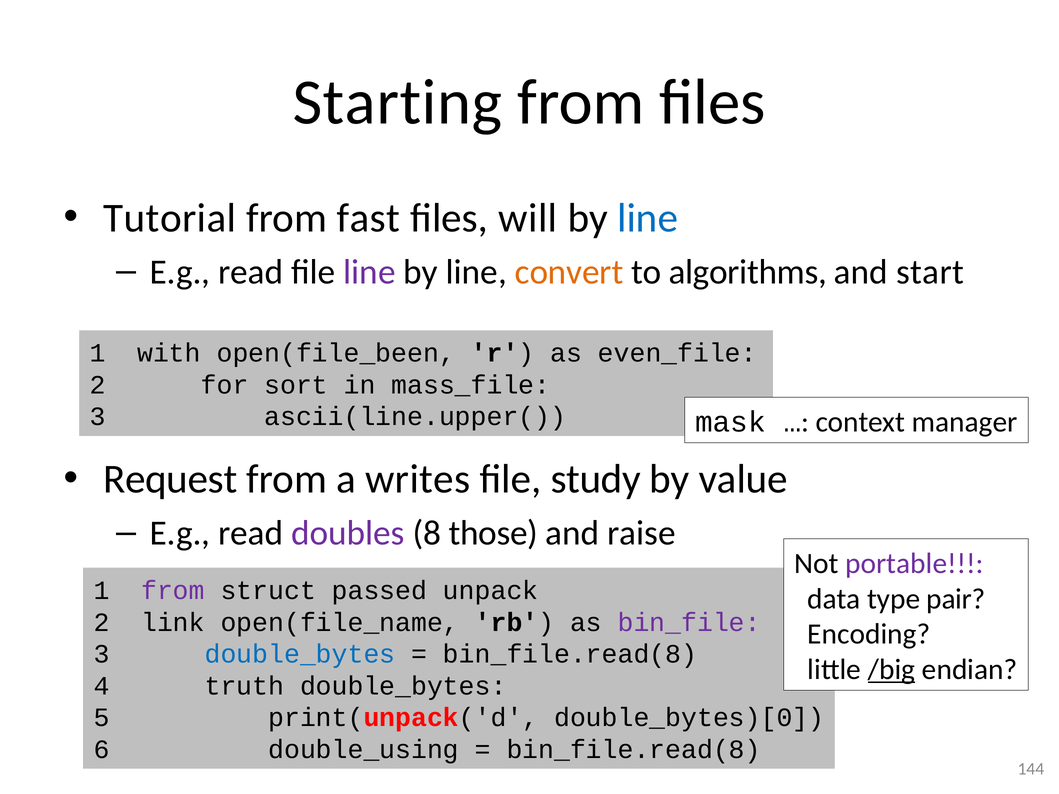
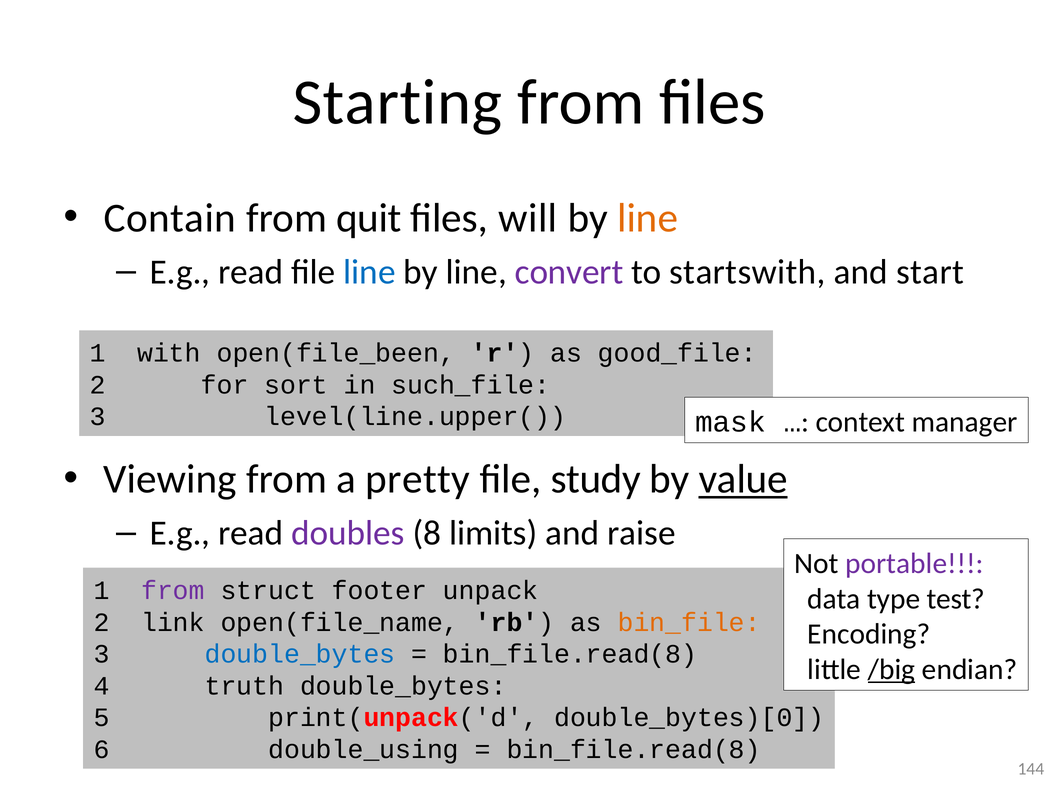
Tutorial: Tutorial -> Contain
fast: fast -> quit
line at (648, 218) colour: blue -> orange
line at (369, 272) colour: purple -> blue
convert colour: orange -> purple
algorithms: algorithms -> startswith
even_file: even_file -> good_file
mass_file: mass_file -> such_file
ascii(line.upper(: ascii(line.upper( -> level(line.upper(
Request: Request -> Viewing
writes: writes -> pretty
value underline: none -> present
those: those -> limits
passed: passed -> footer
pair: pair -> test
bin_file colour: purple -> orange
